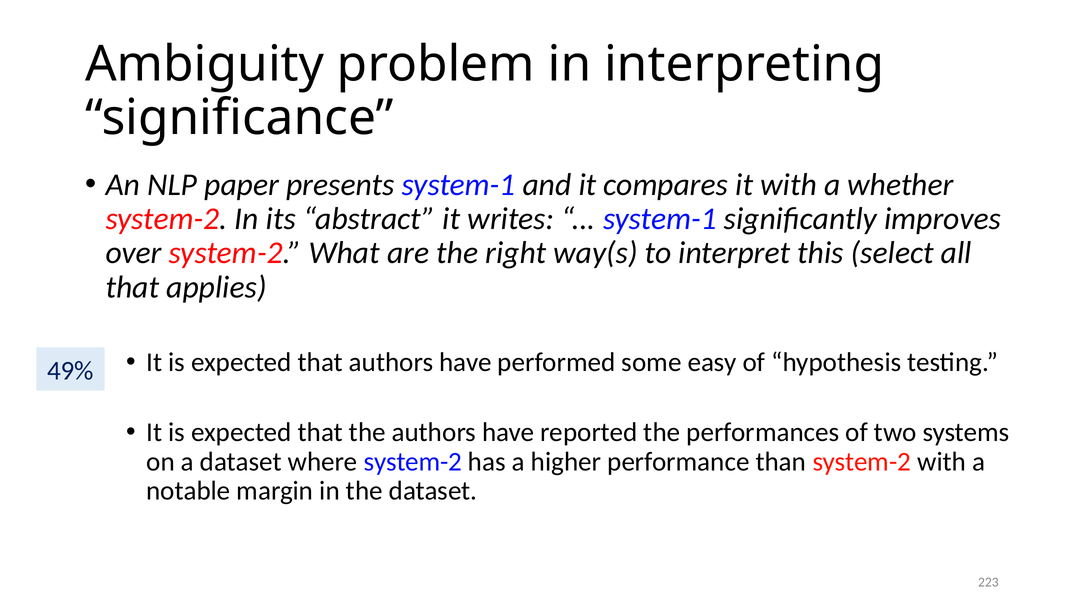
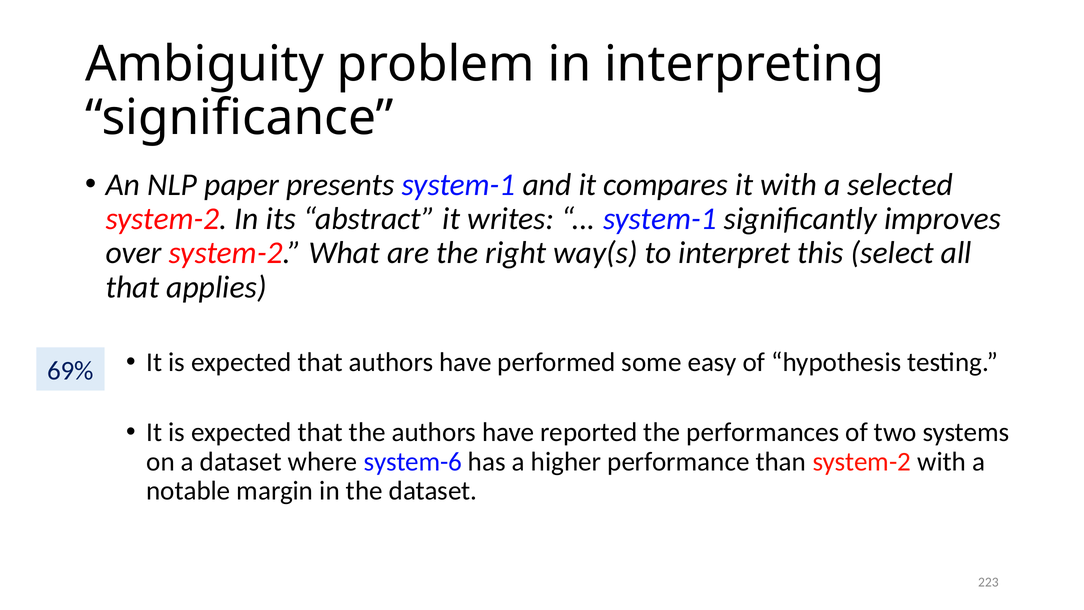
whether: whether -> selected
49%: 49% -> 69%
where system-2: system-2 -> system-6
